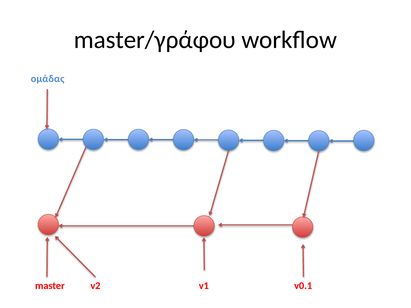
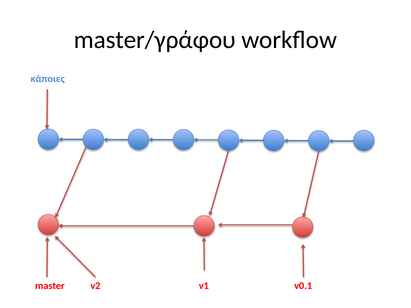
ομάδας: ομάδας -> κάποιες
